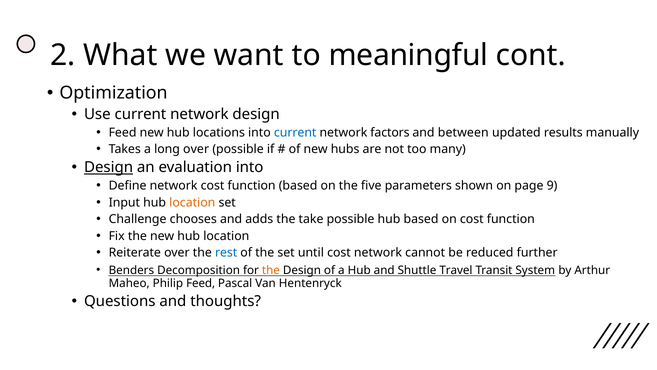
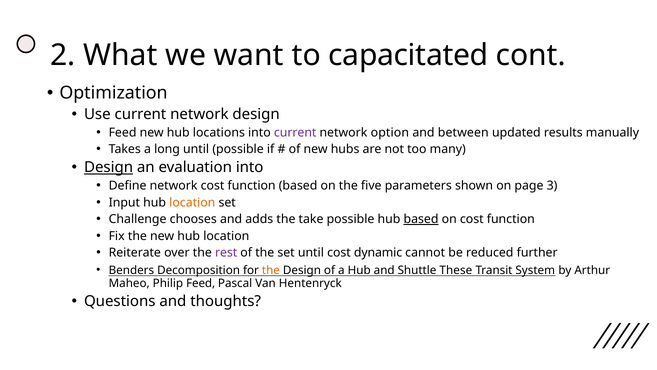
meaningful: meaningful -> capacitated
current at (295, 132) colour: blue -> purple
factors: factors -> option
long over: over -> until
9: 9 -> 3
based at (421, 219) underline: none -> present
rest colour: blue -> purple
cost network: network -> dynamic
Travel: Travel -> These
